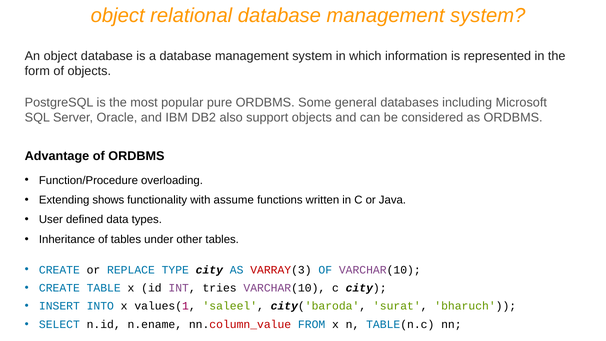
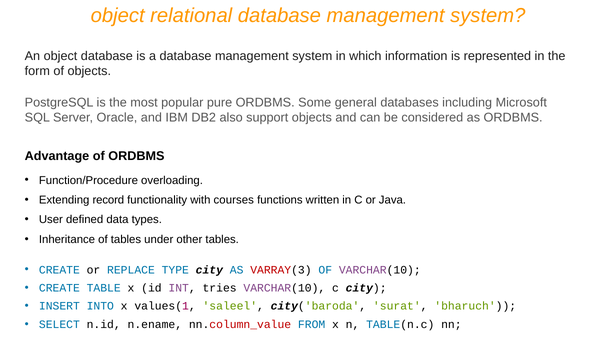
shows: shows -> record
assume: assume -> courses
